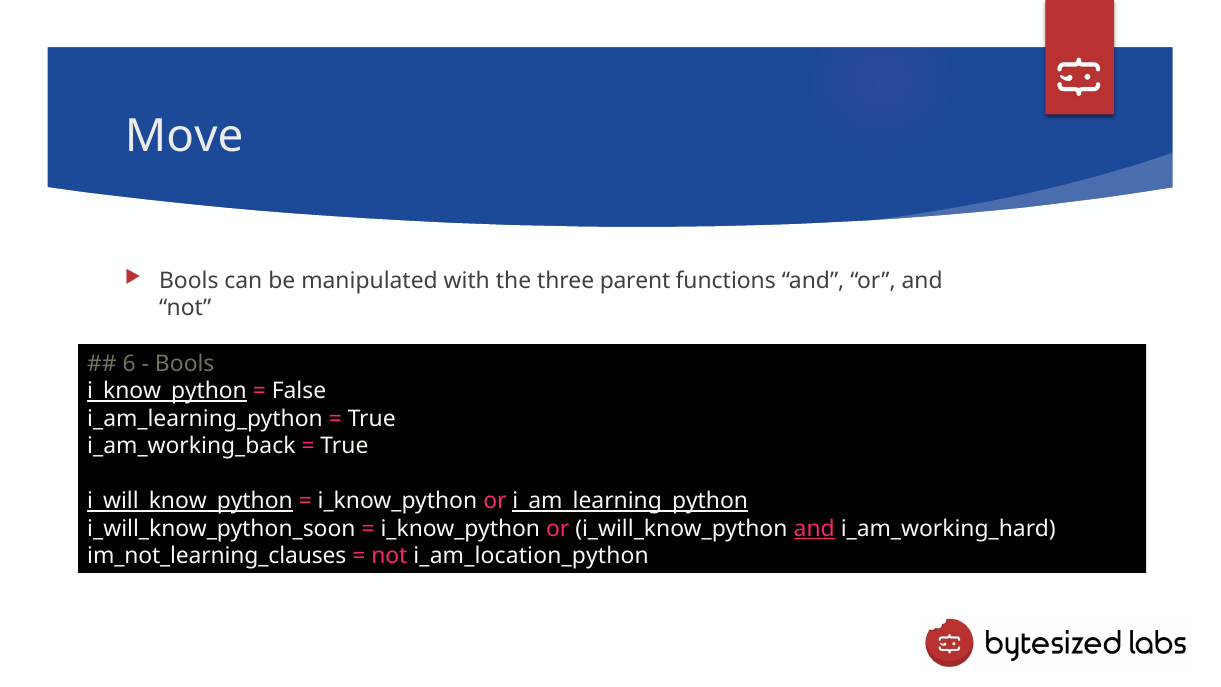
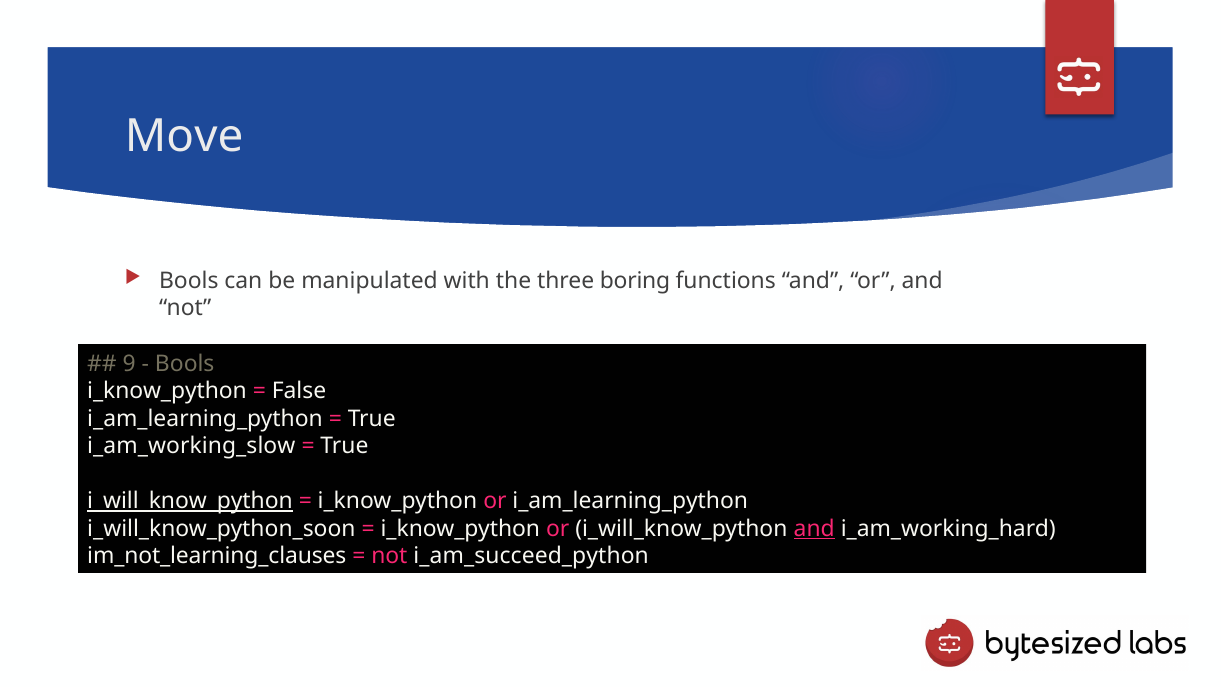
parent: parent -> boring
6: 6 -> 9
i_know_python at (167, 391) underline: present -> none
i_am_working_back: i_am_working_back -> i_am_working_slow
i_am_learning_python at (630, 501) underline: present -> none
i_am_location_python: i_am_location_python -> i_am_succeed_python
